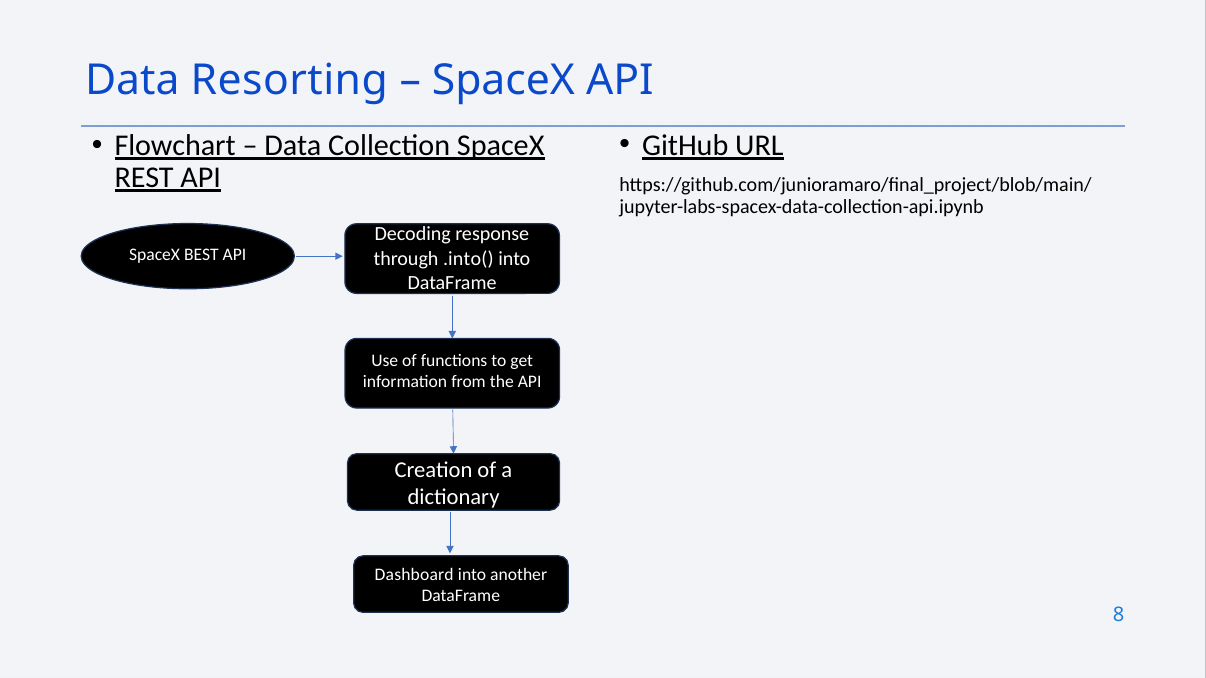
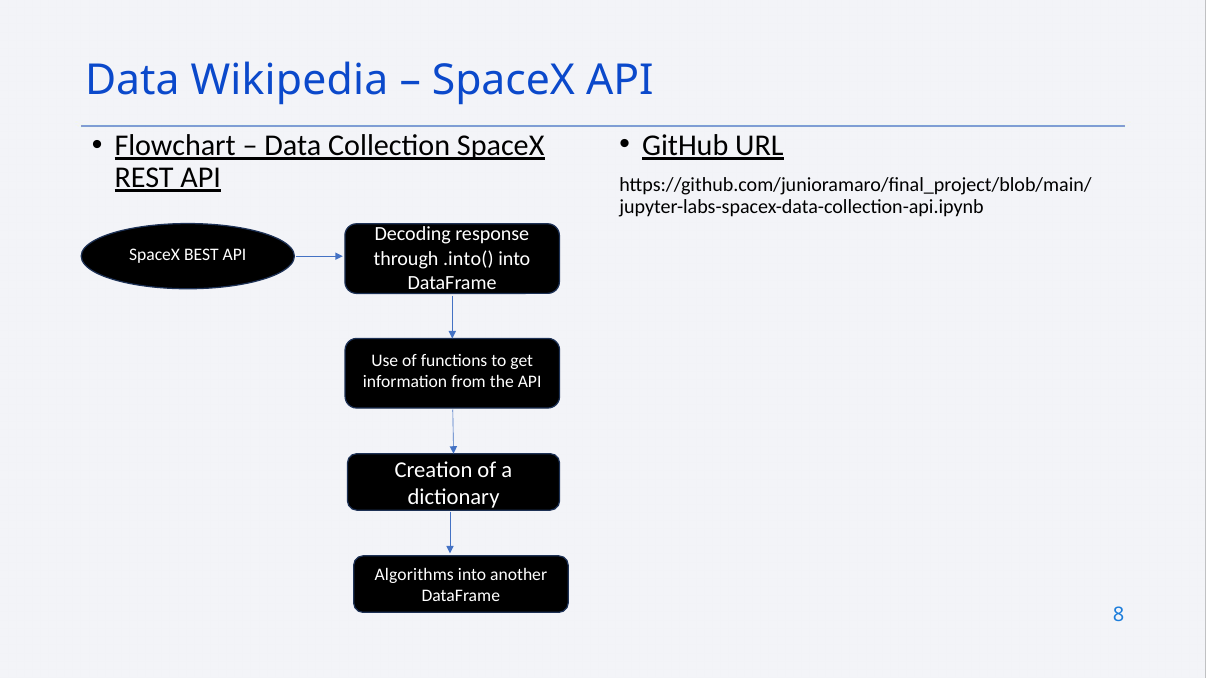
Resorting: Resorting -> Wikipedia
Dashboard: Dashboard -> Algorithms
